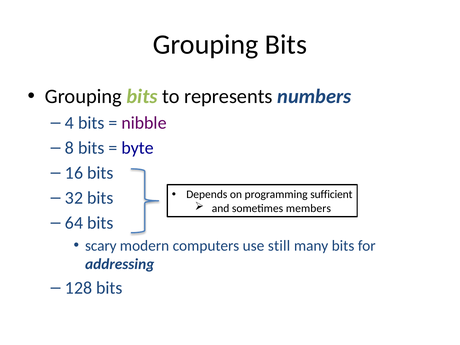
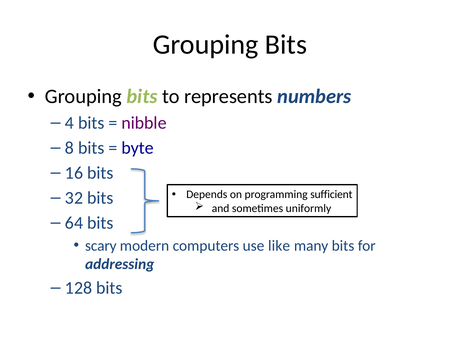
members: members -> uniformly
still: still -> like
